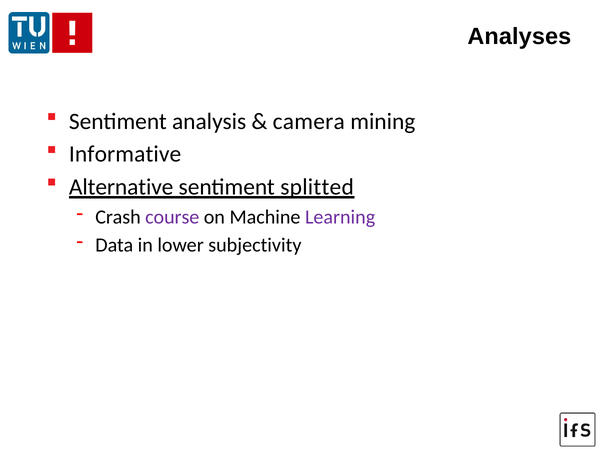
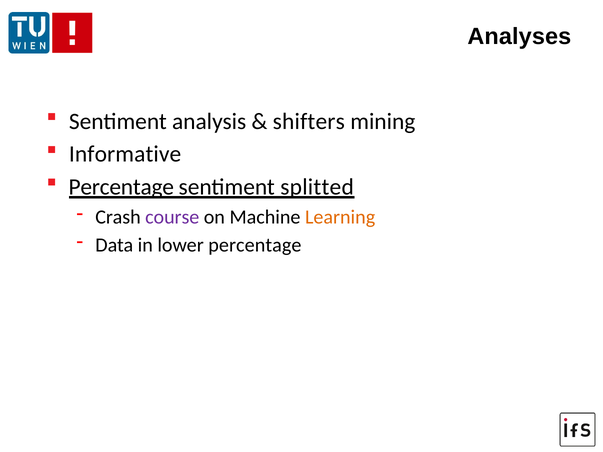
camera: camera -> shifters
Alternative at (121, 187): Alternative -> Percentage
Learning colour: purple -> orange
lower subjectivity: subjectivity -> percentage
